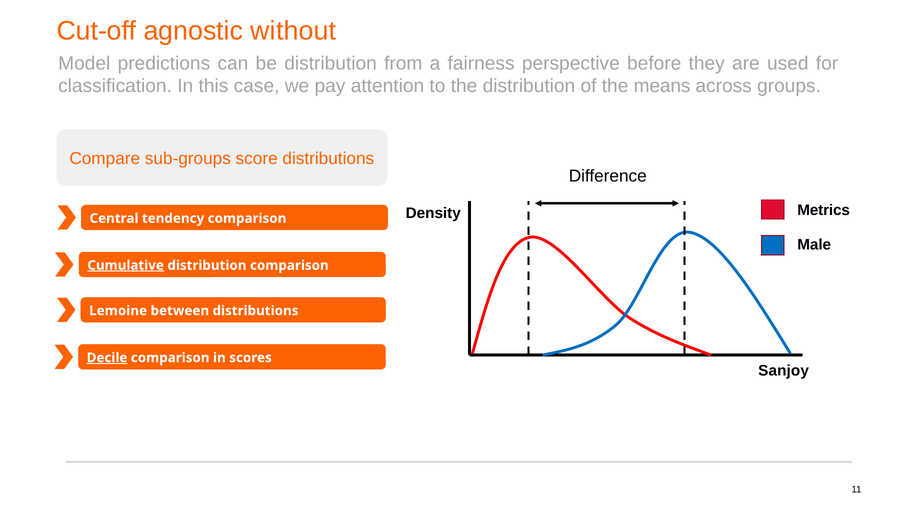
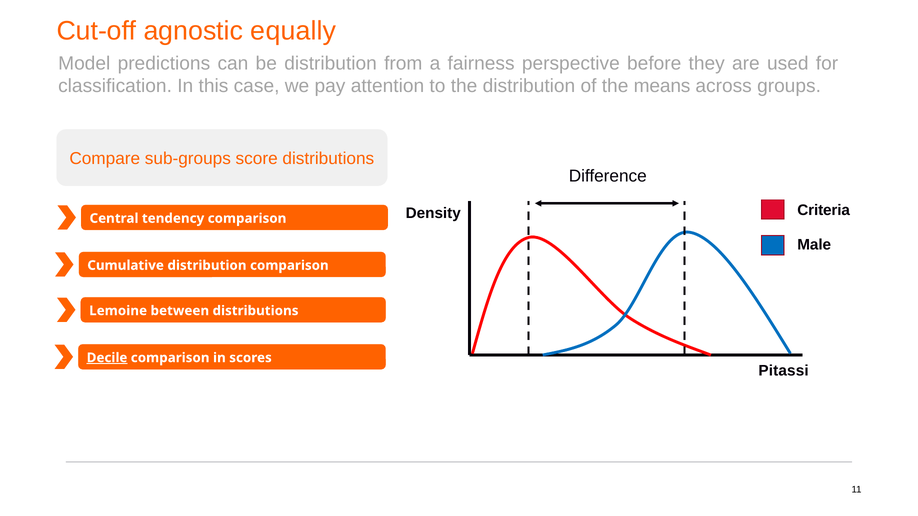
without: without -> equally
Metrics: Metrics -> Criteria
Cumulative underline: present -> none
Sanjoy: Sanjoy -> Pitassi
